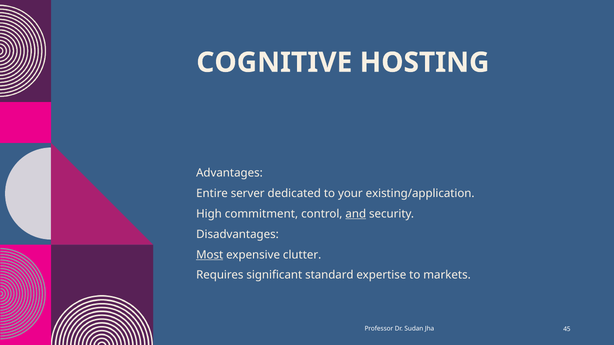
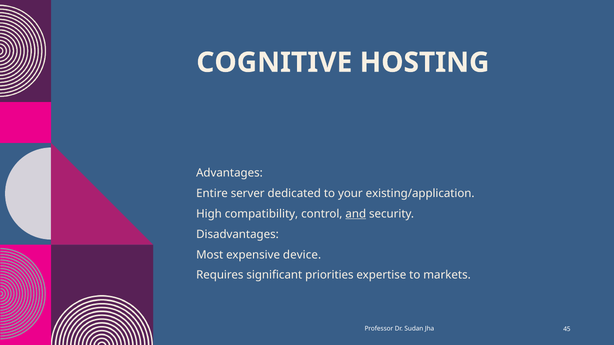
commitment: commitment -> compatibility
Most underline: present -> none
clutter: clutter -> device
standard: standard -> priorities
